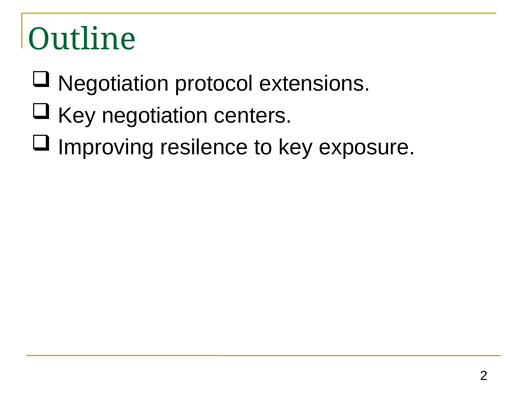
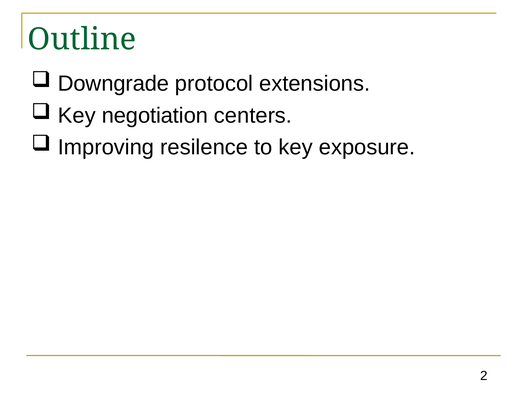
Negotiation at (113, 84): Negotiation -> Downgrade
